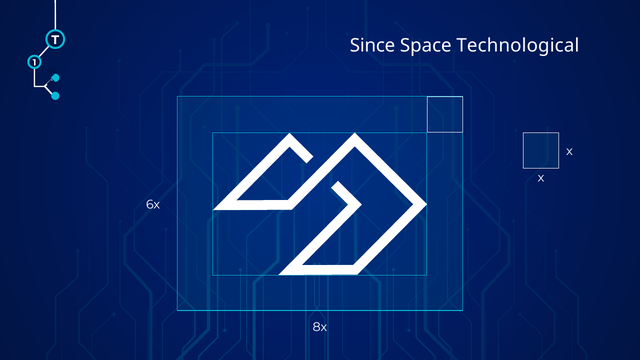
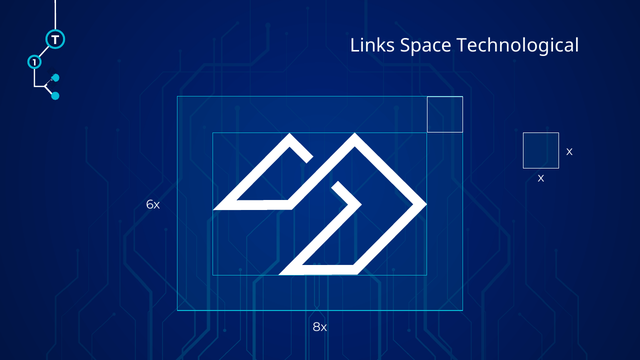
Since: Since -> Links
